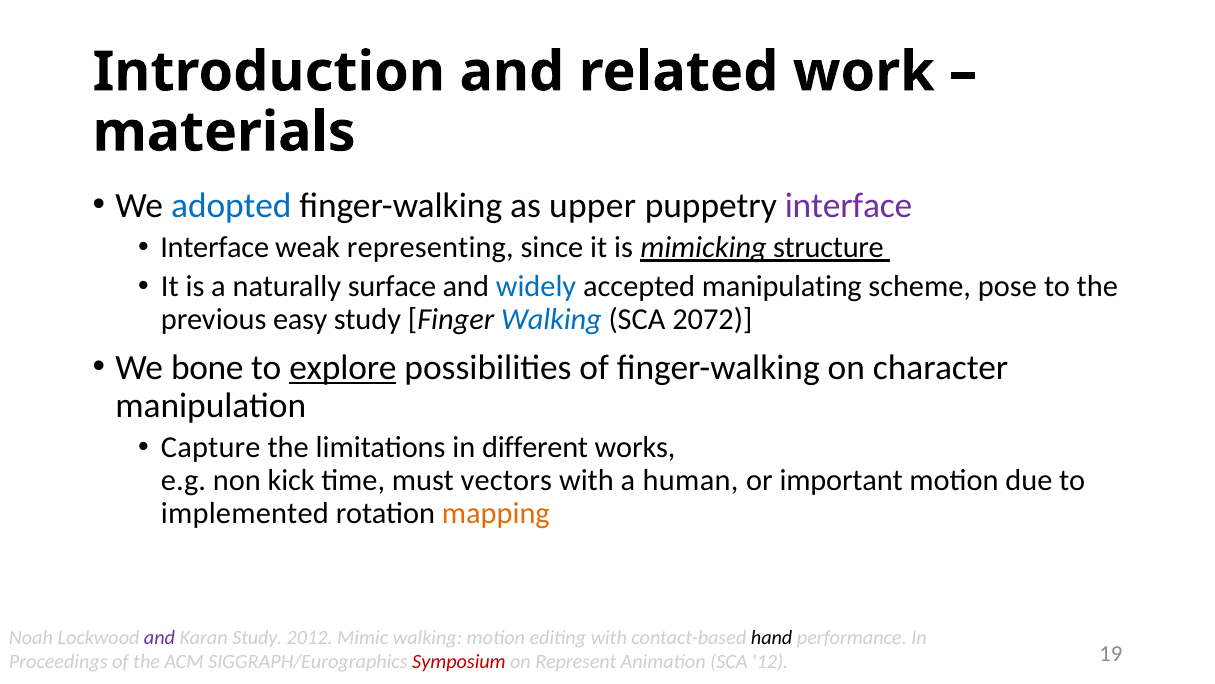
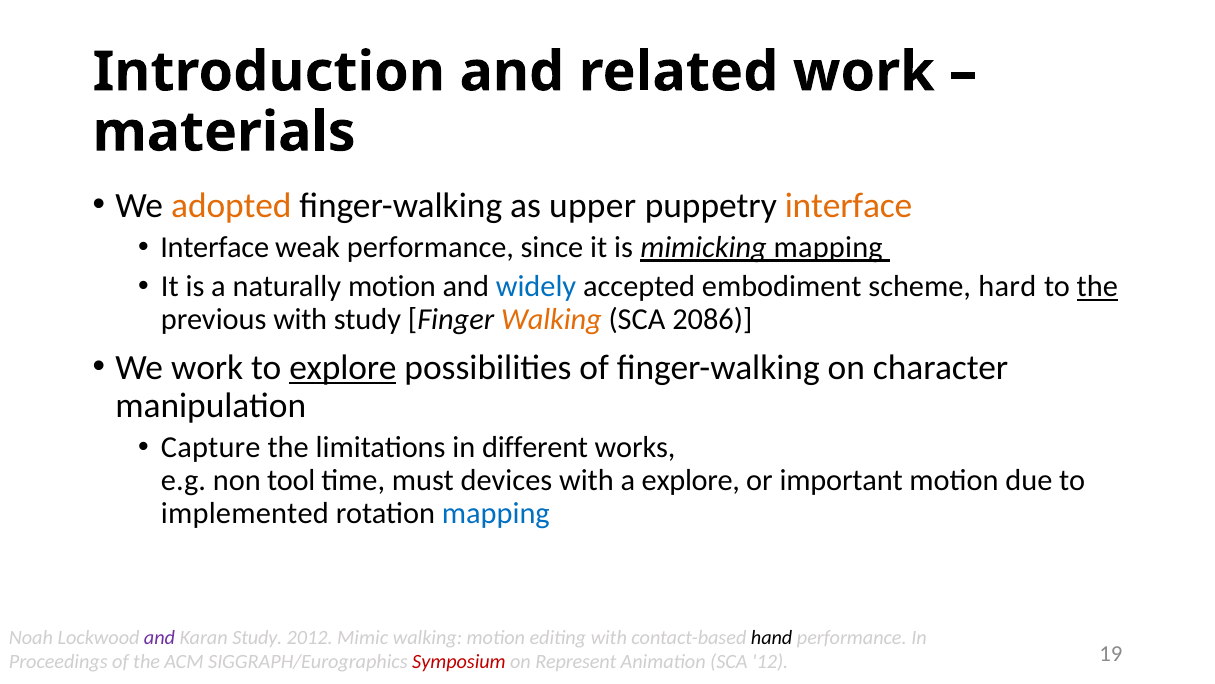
adopted colour: blue -> orange
interface at (849, 205) colour: purple -> orange
weak representing: representing -> performance
mimicking structure: structure -> mapping
naturally surface: surface -> motion
manipulating: manipulating -> embodiment
pose: pose -> hard
the at (1097, 286) underline: none -> present
previous easy: easy -> with
Walking at (551, 319) colour: blue -> orange
2072: 2072 -> 2086
We bone: bone -> work
kick: kick -> tool
vectors: vectors -> devices
a human: human -> explore
mapping at (496, 513) colour: orange -> blue
